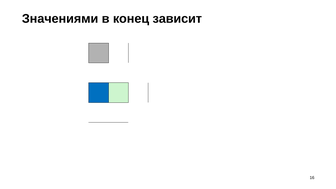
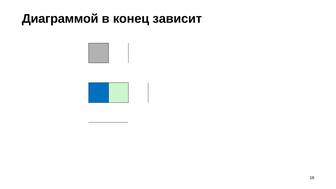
Значениями: Значениями -> Диаграммой
